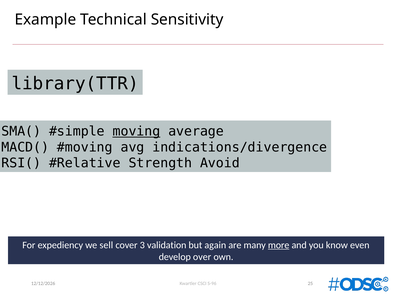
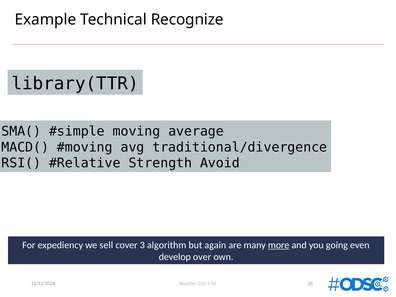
Sensitivity: Sensitivity -> Recognize
moving underline: present -> none
indications/divergence: indications/divergence -> traditional/divergence
validation: validation -> algorithm
know: know -> going
